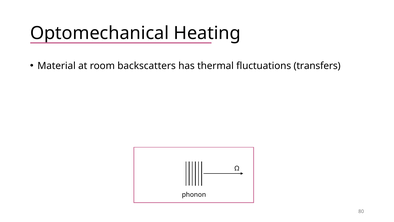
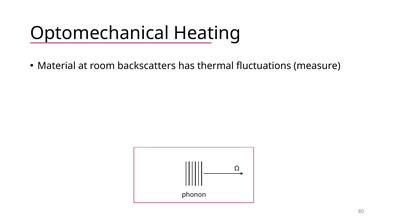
transfers: transfers -> measure
